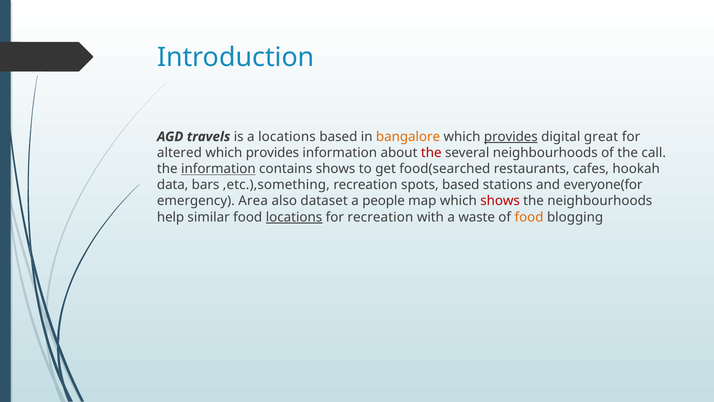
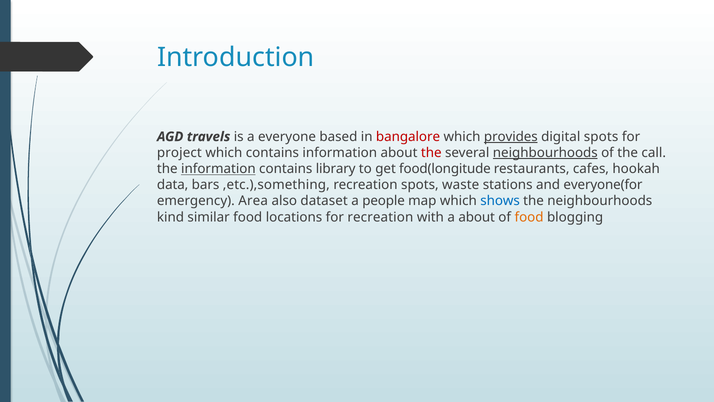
a locations: locations -> everyone
bangalore colour: orange -> red
digital great: great -> spots
altered: altered -> project
provides at (272, 153): provides -> contains
neighbourhoods at (545, 153) underline: none -> present
contains shows: shows -> library
food(searched: food(searched -> food(longitude
spots based: based -> waste
shows at (500, 201) colour: red -> blue
help: help -> kind
locations at (294, 217) underline: present -> none
a waste: waste -> about
